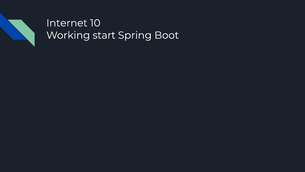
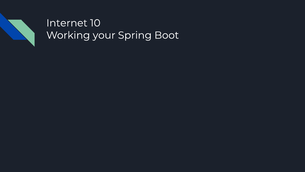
start: start -> your
